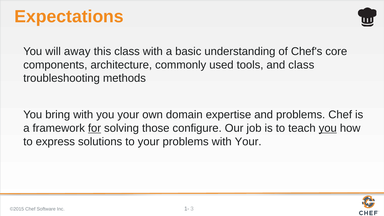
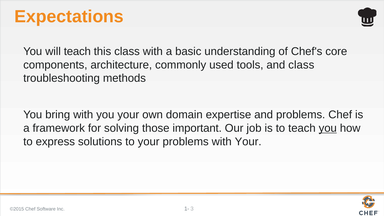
will away: away -> teach
for underline: present -> none
configure: configure -> important
